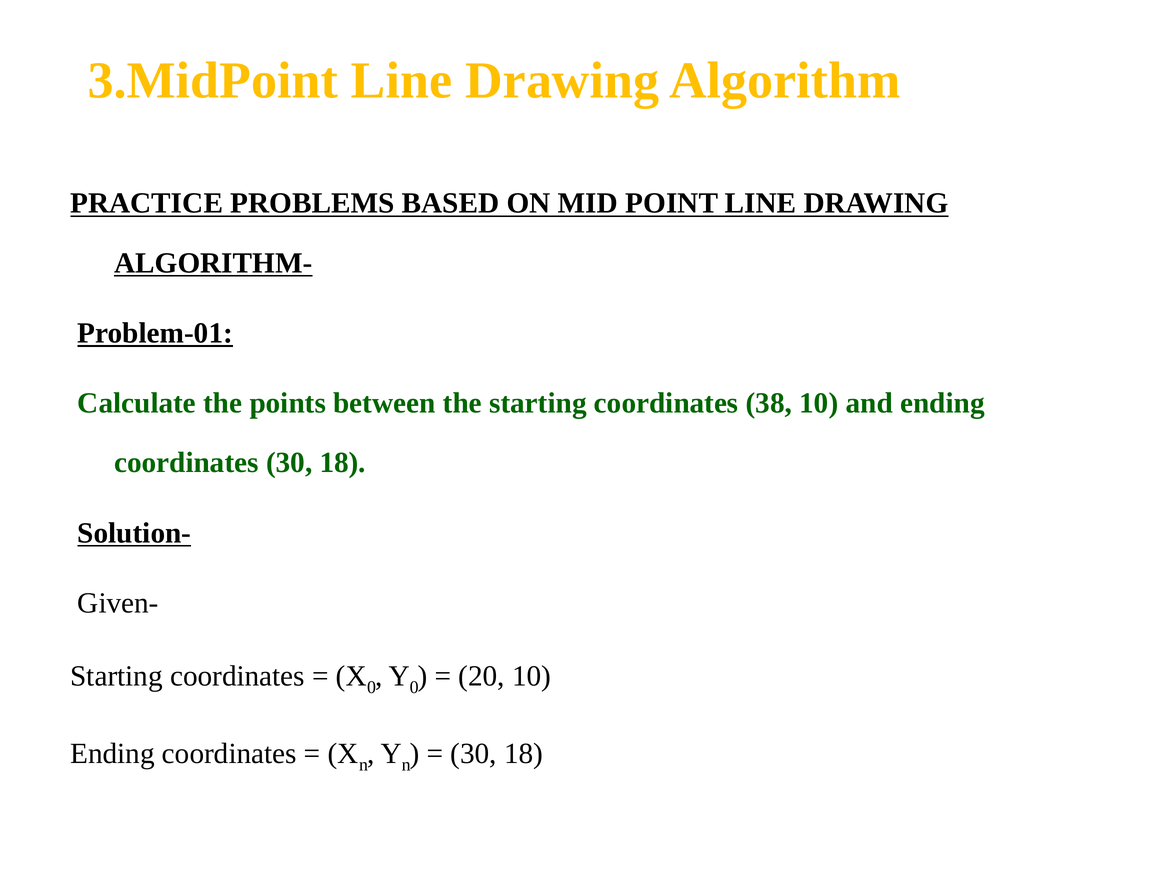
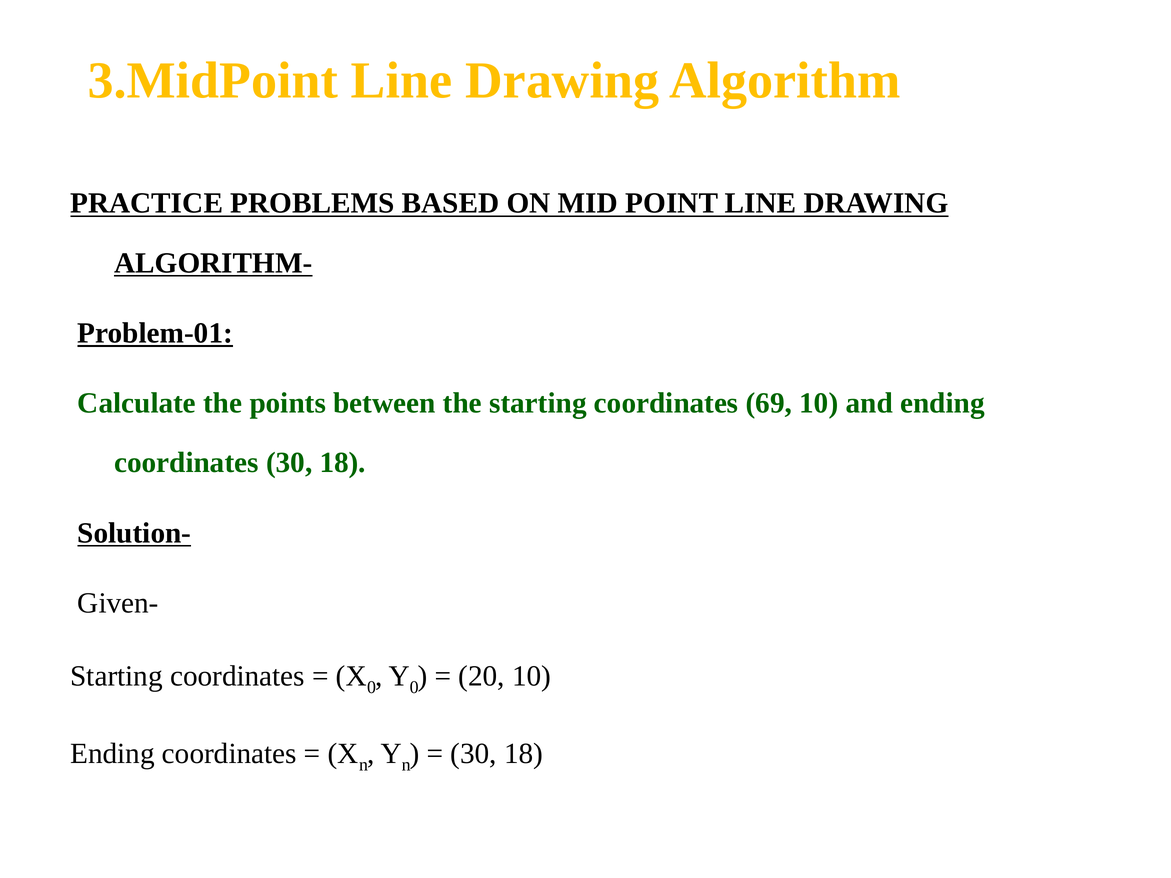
38: 38 -> 69
